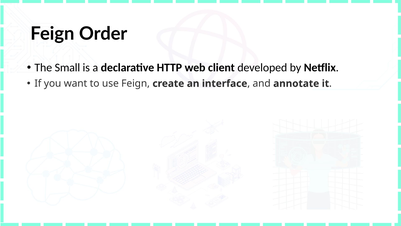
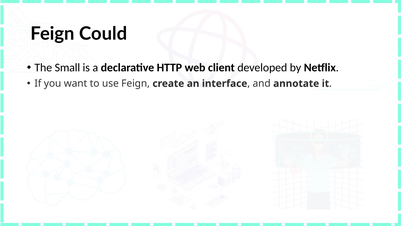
Order: Order -> Could
